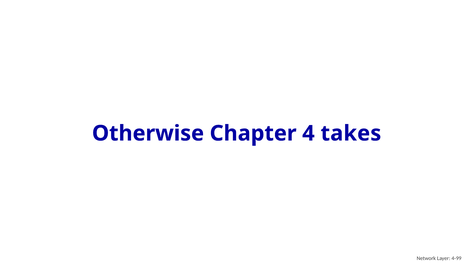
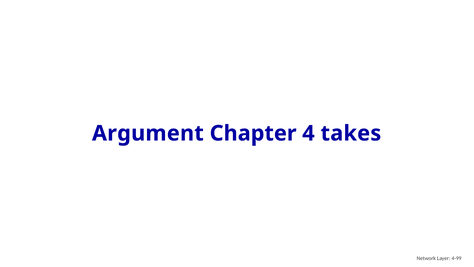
Otherwise: Otherwise -> Argument
